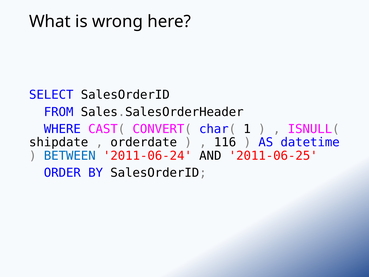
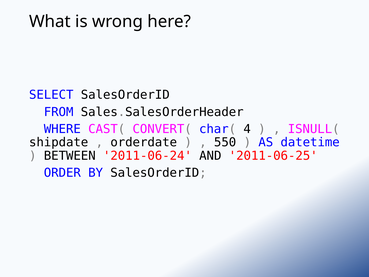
1: 1 -> 4
116: 116 -> 550
BETWEEN colour: blue -> black
